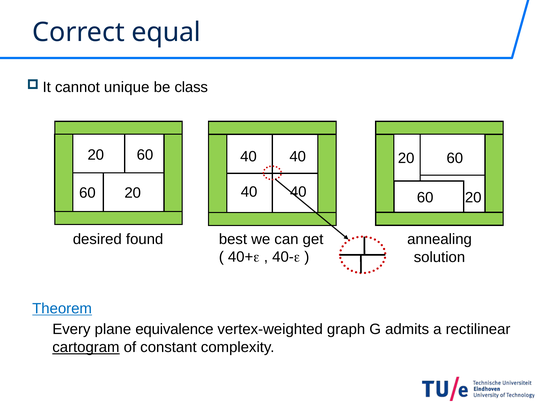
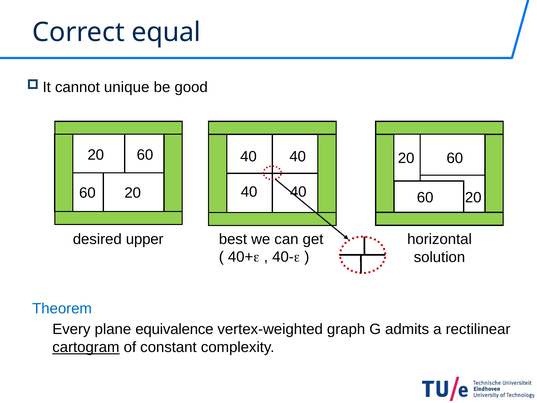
class: class -> good
found: found -> upper
annealing: annealing -> horizontal
Theorem underline: present -> none
